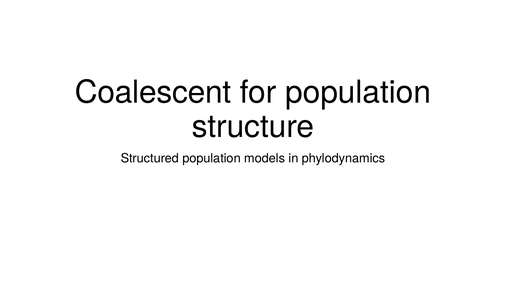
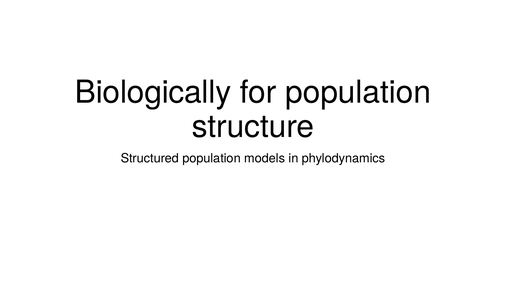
Coalescent: Coalescent -> Biologically
